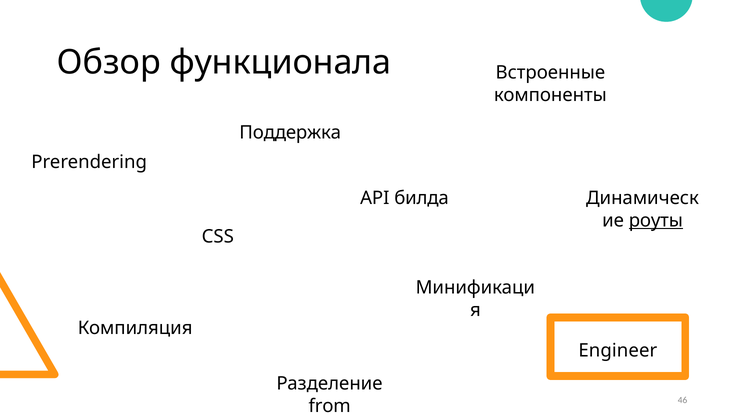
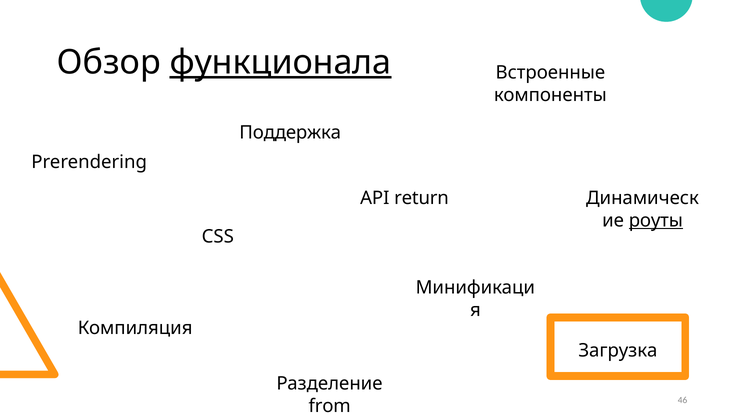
функционала underline: none -> present
билда: билда -> return
Engineer: Engineer -> Загрузка
